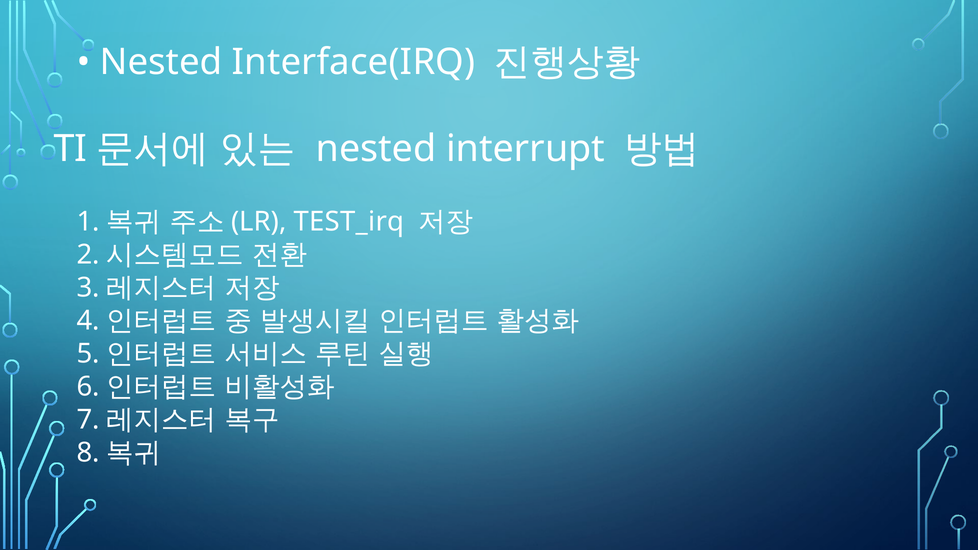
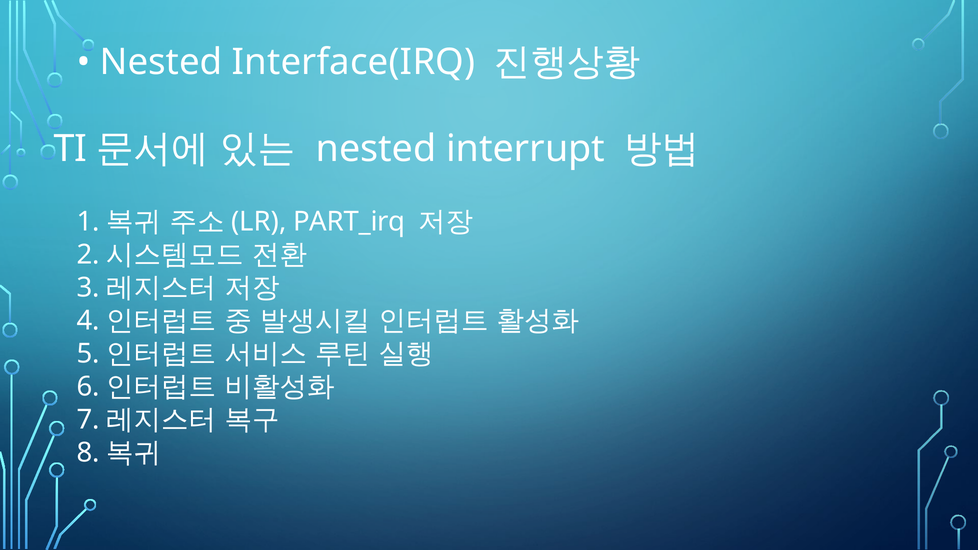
TEST_irq: TEST_irq -> PART_irq
